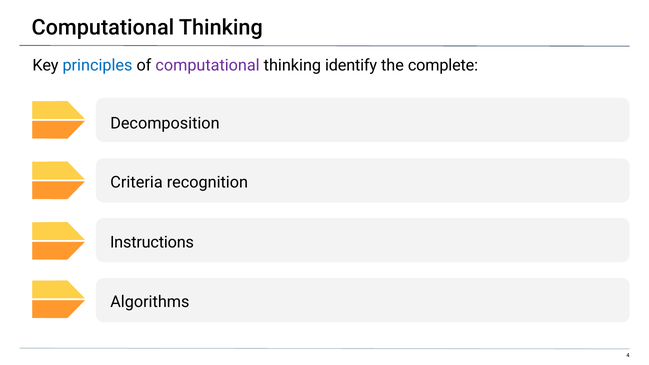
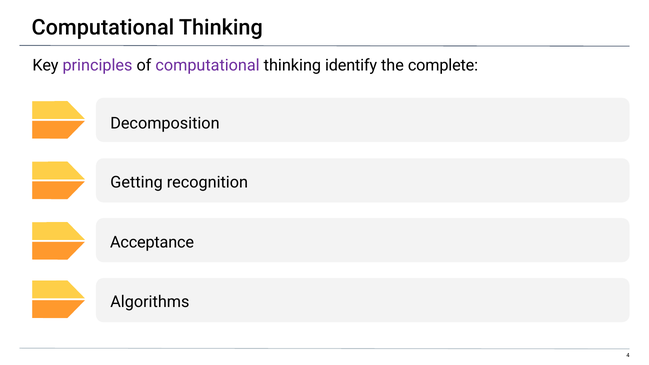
principles colour: blue -> purple
Criteria: Criteria -> Getting
Instructions: Instructions -> Acceptance
